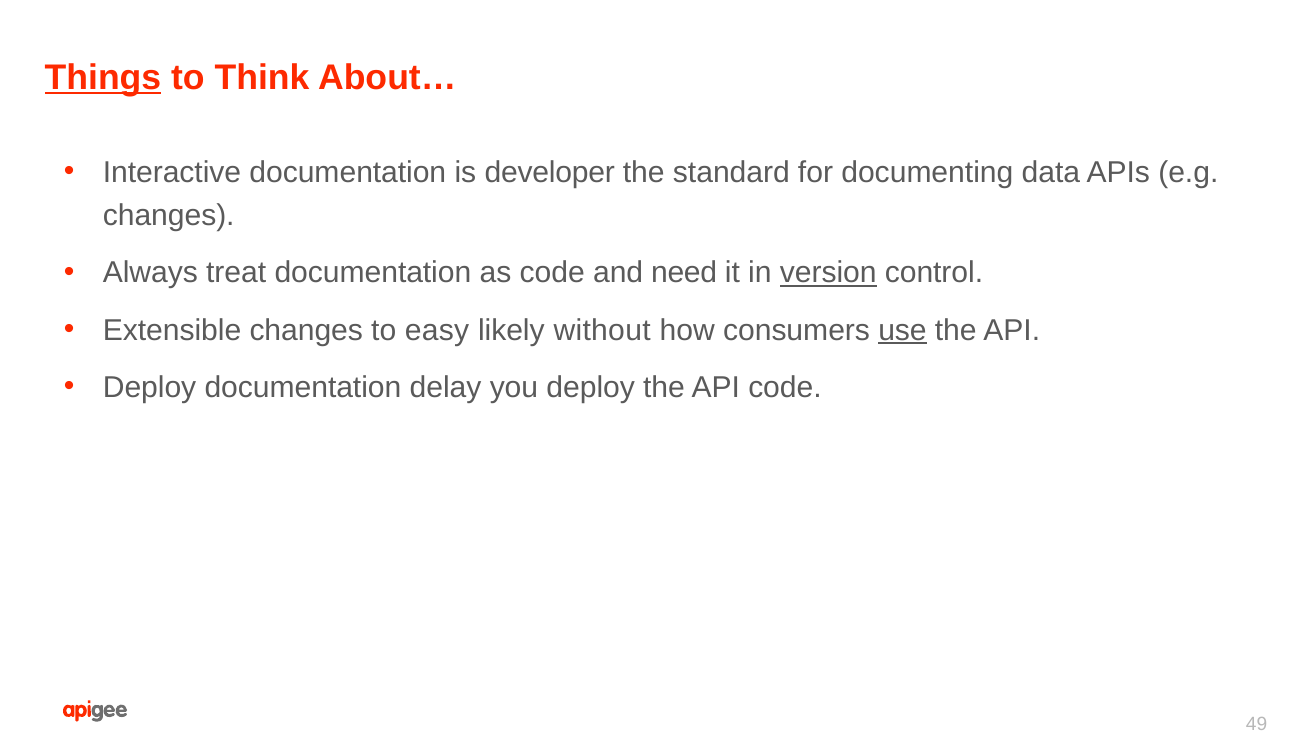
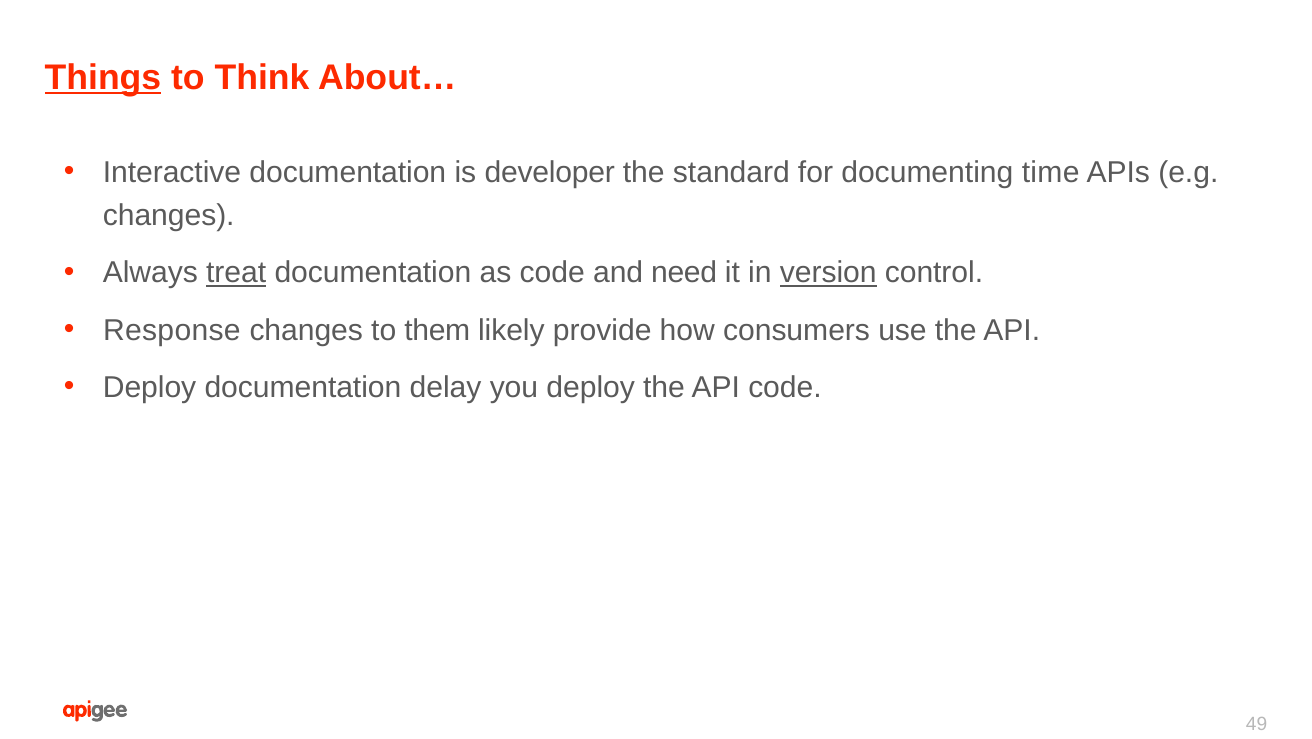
data: data -> time
treat underline: none -> present
Extensible: Extensible -> Response
easy: easy -> them
without: without -> provide
use underline: present -> none
